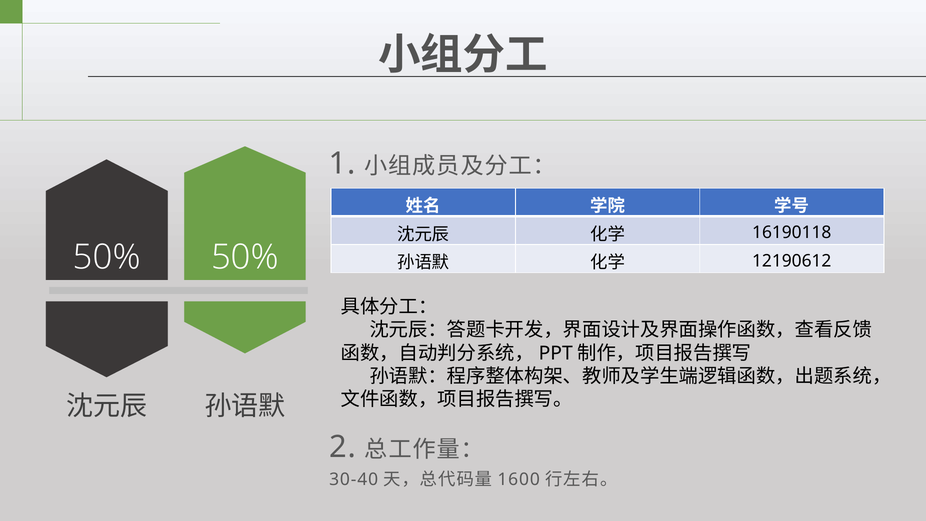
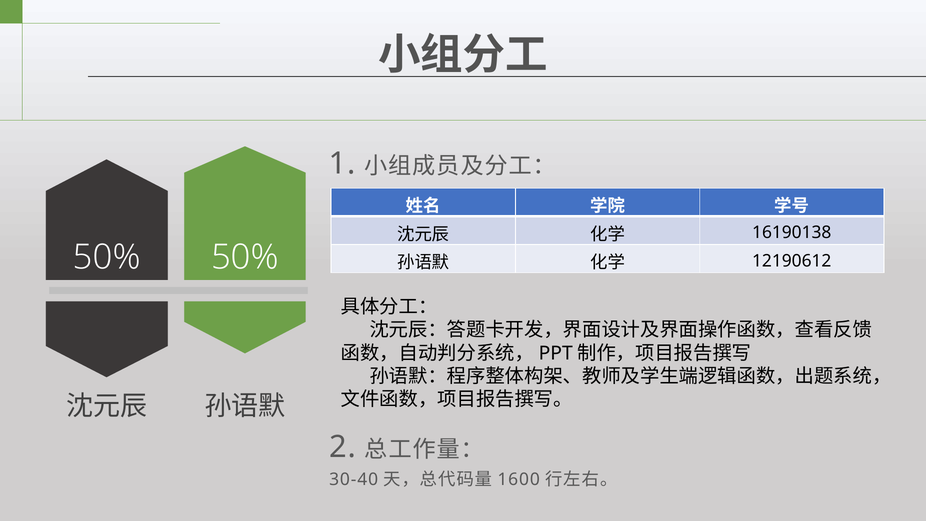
16190118: 16190118 -> 16190138
